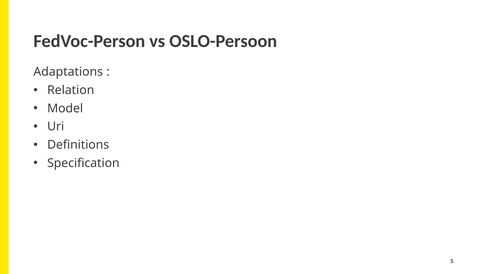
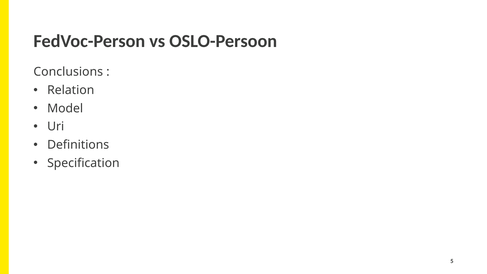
Adaptations: Adaptations -> Conclusions
